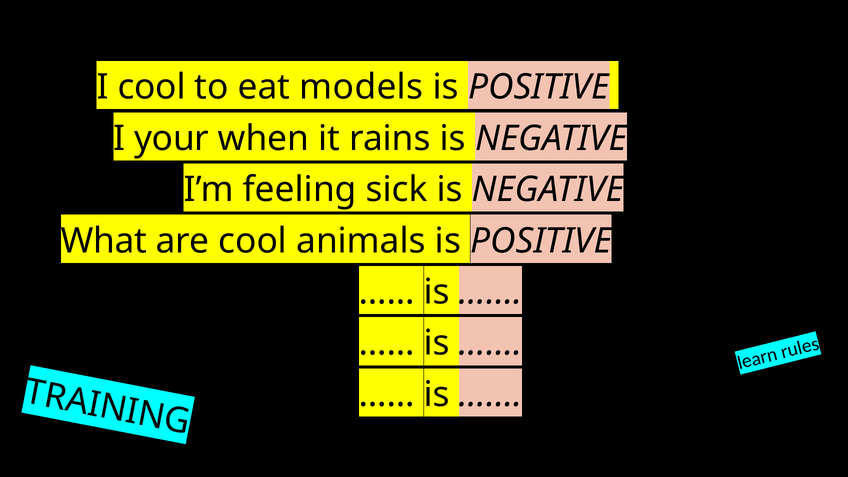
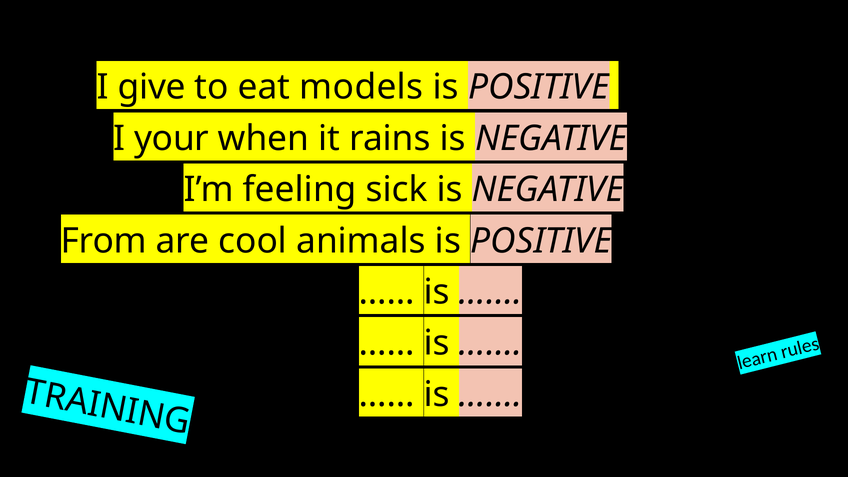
I cool: cool -> give
What: What -> From
